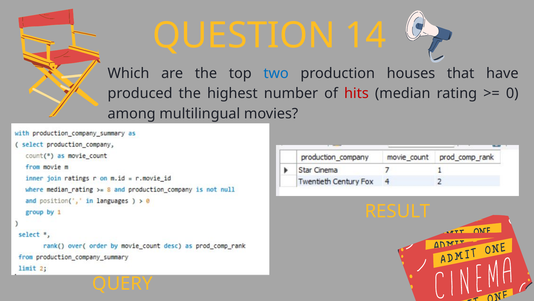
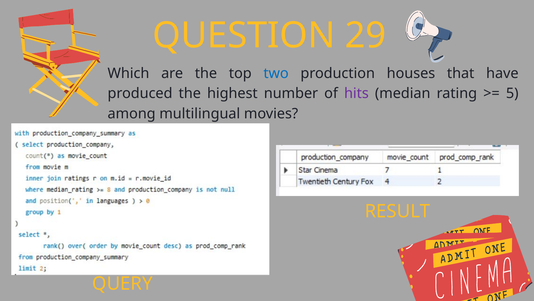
14: 14 -> 29
hits colour: red -> purple
0: 0 -> 5
